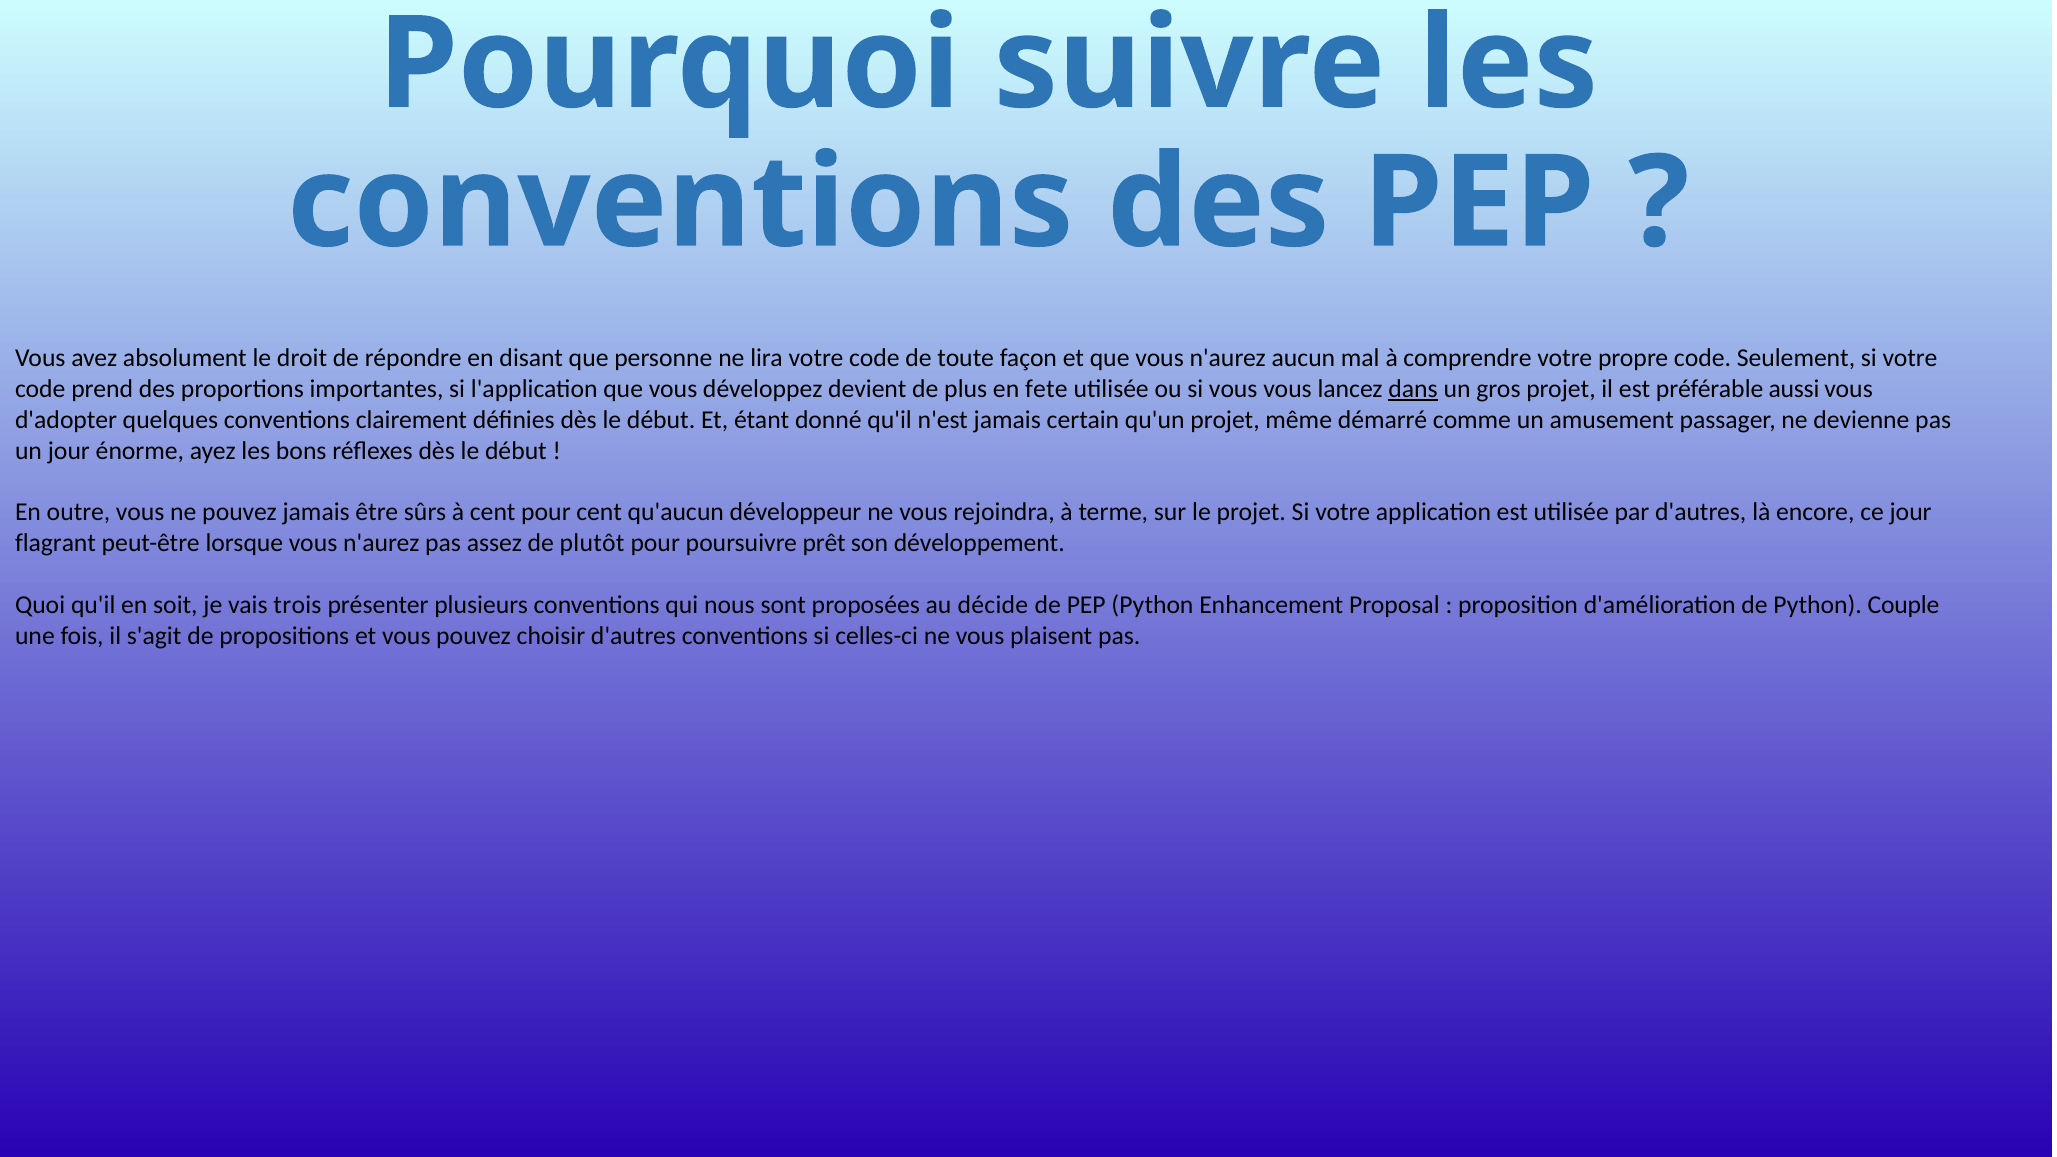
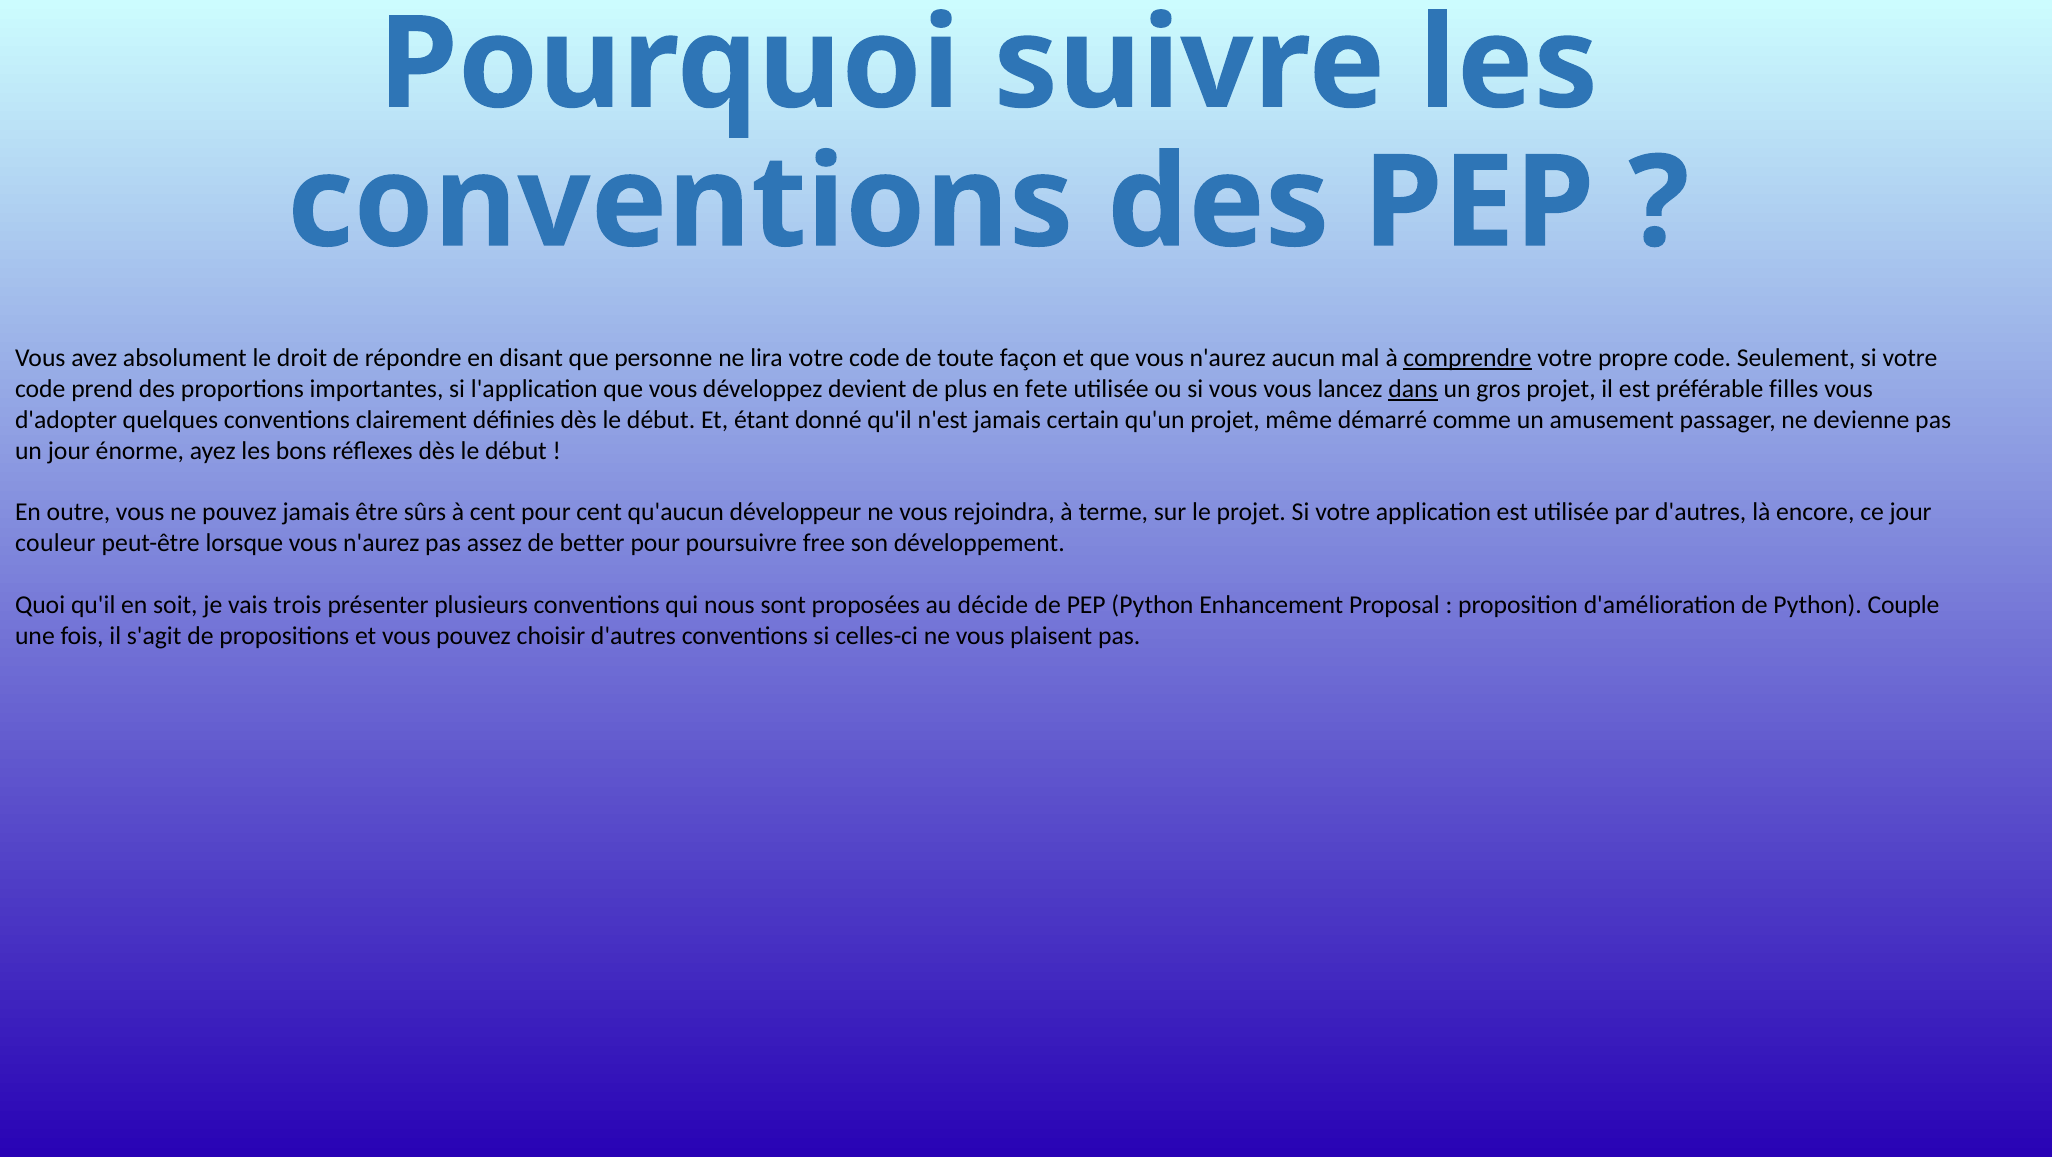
comprendre underline: none -> present
aussi: aussi -> filles
flagrant: flagrant -> couleur
plutôt: plutôt -> better
prêt: prêt -> free
